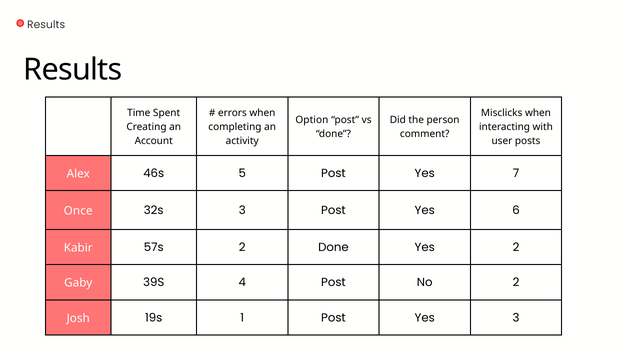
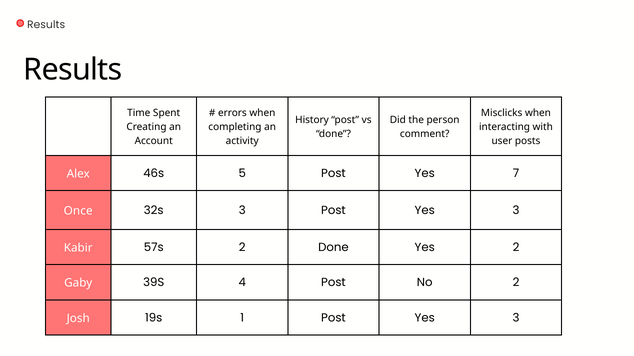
Option: Option -> History
3 Post Yes 6: 6 -> 3
